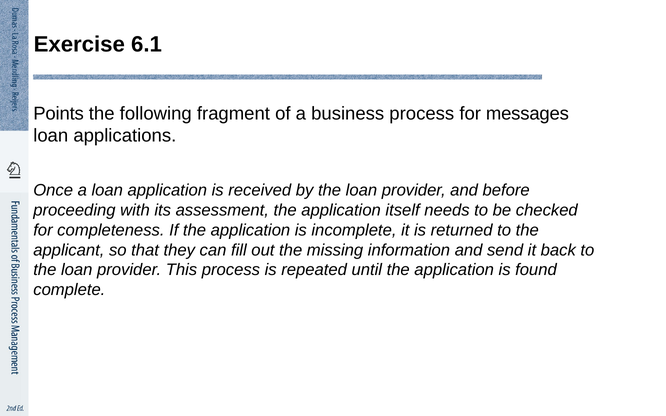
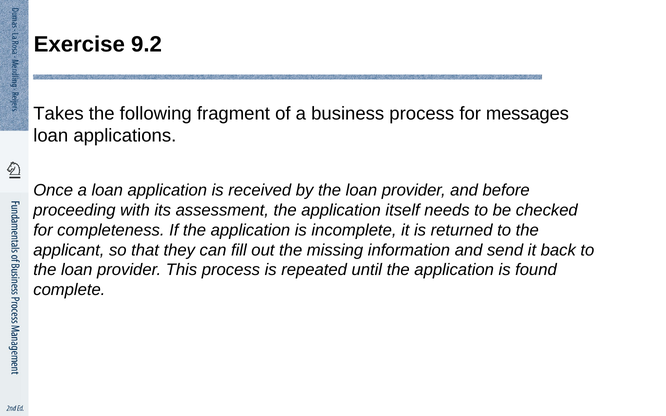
6.1: 6.1 -> 9.2
Points: Points -> Takes
